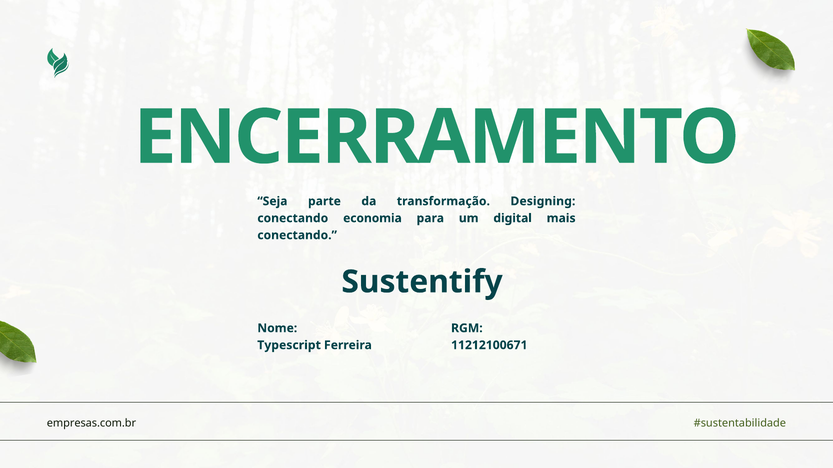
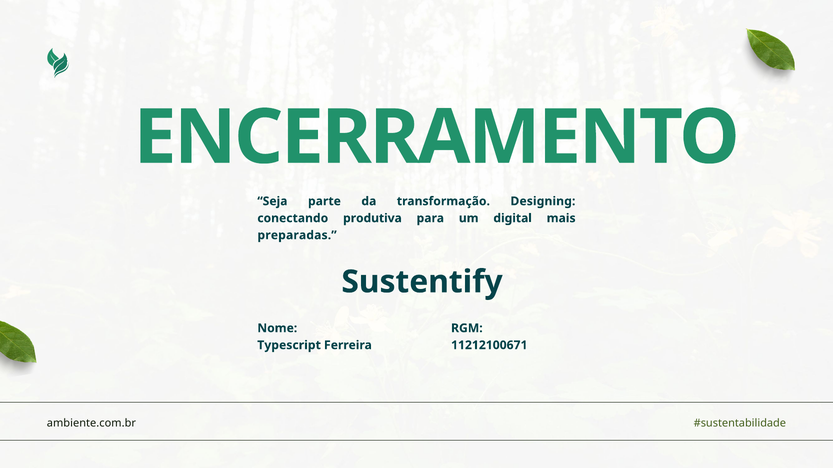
economia: economia -> produtiva
conectando at (297, 235): conectando -> preparadas
empresas.com.br: empresas.com.br -> ambiente.com.br
